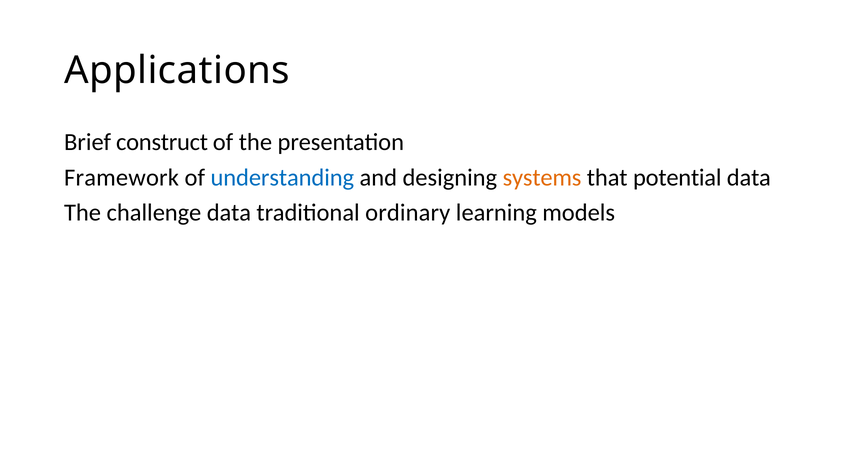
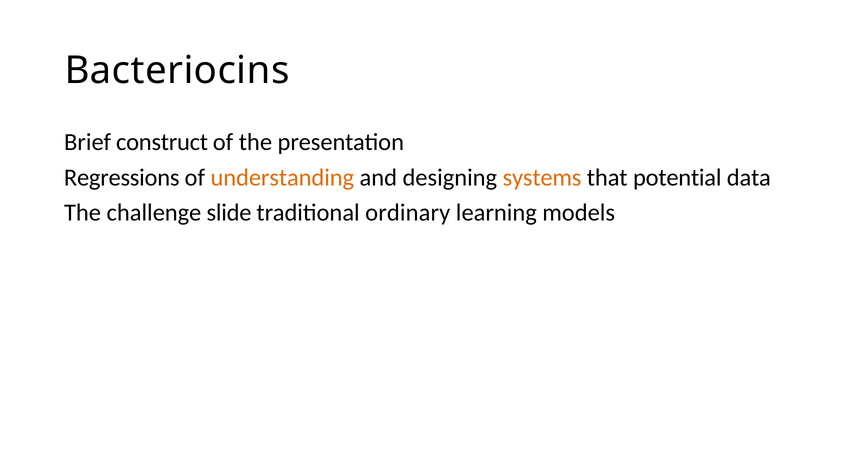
Applications: Applications -> Bacteriocins
Framework: Framework -> Regressions
understanding colour: blue -> orange
challenge data: data -> slide
